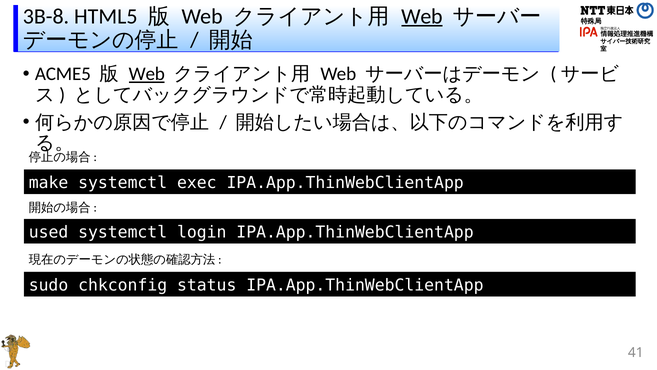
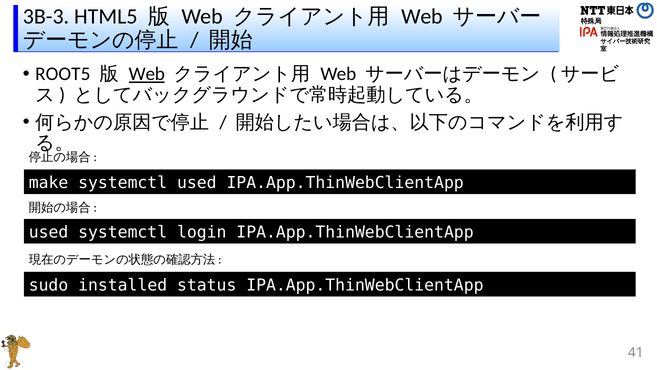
3B-8: 3B-8 -> 3B-3
Web at (422, 16) underline: present -> none
ACME5: ACME5 -> ROOT5
systemctl exec: exec -> used
chkconfig: chkconfig -> installed
